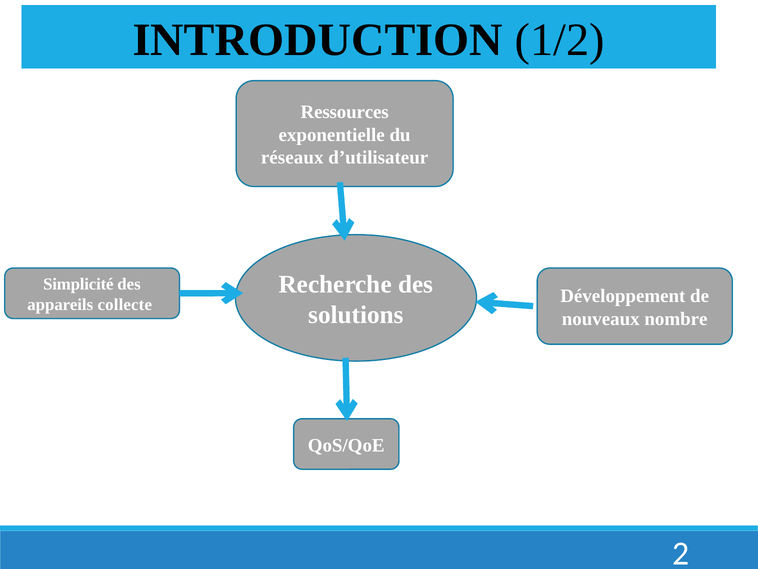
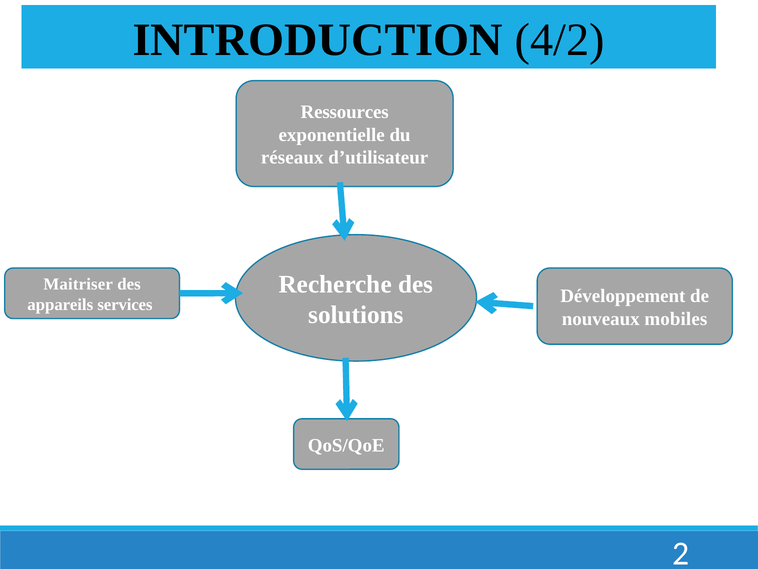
1/2: 1/2 -> 4/2
Simplicité: Simplicité -> Maitriser
collecte: collecte -> services
nombre: nombre -> mobiles
